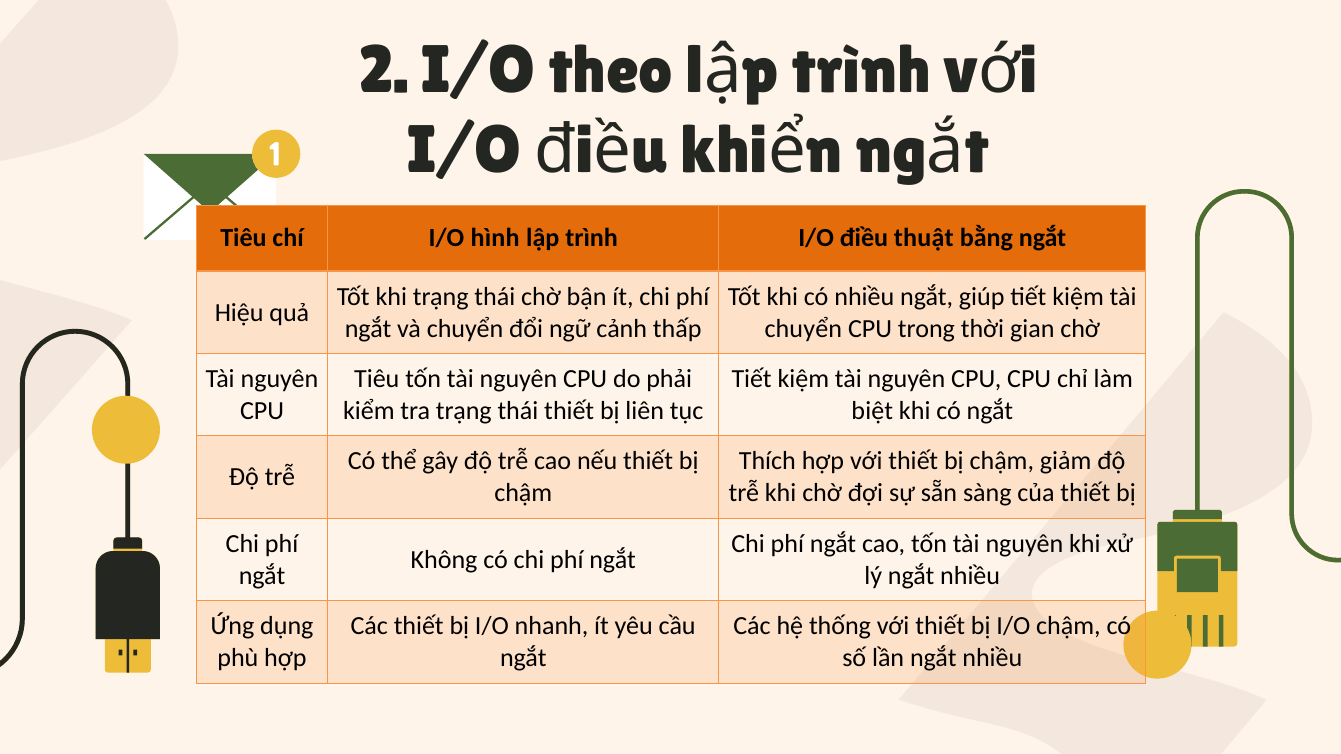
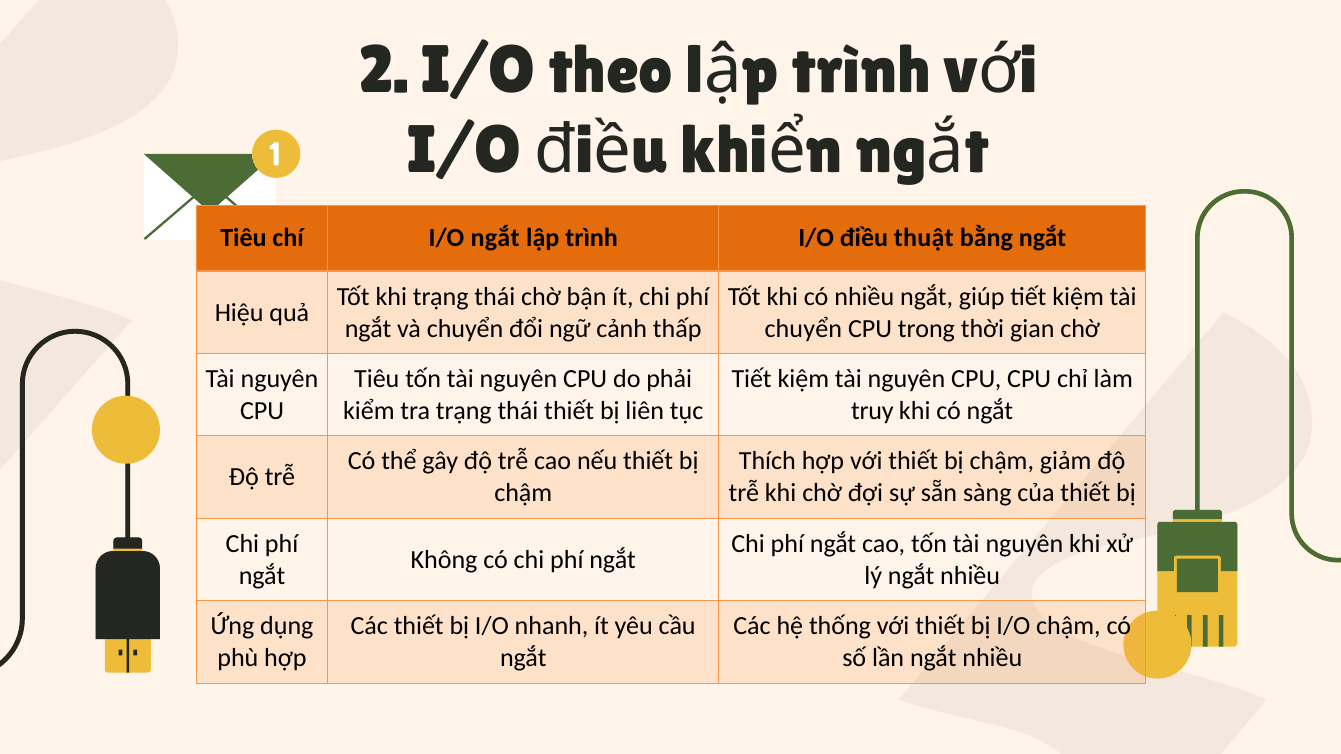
I/O hình: hình -> ngắt
biệt: biệt -> truy
